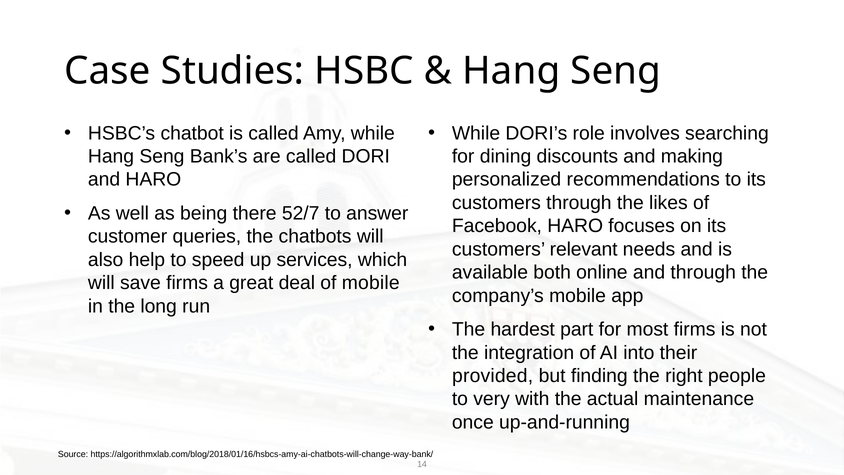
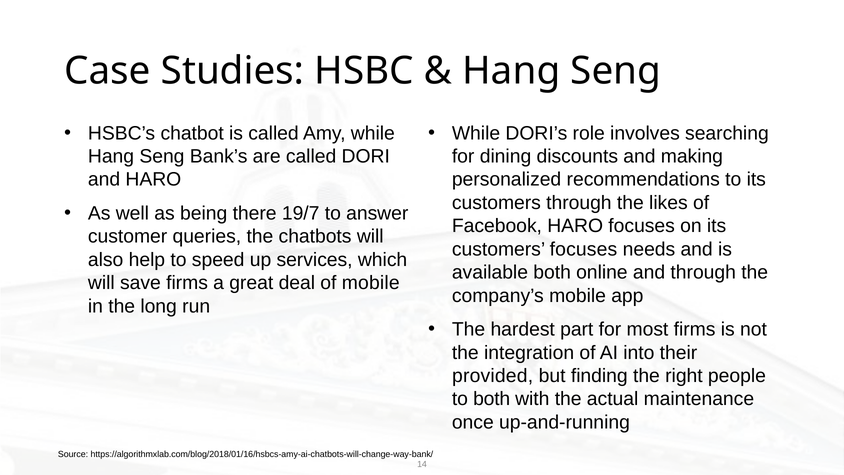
52/7: 52/7 -> 19/7
customers relevant: relevant -> focuses
to very: very -> both
